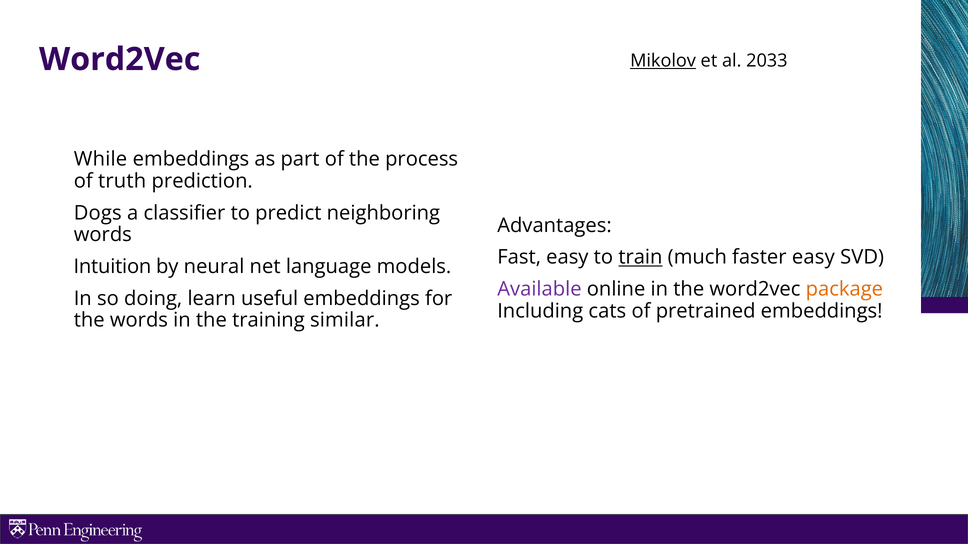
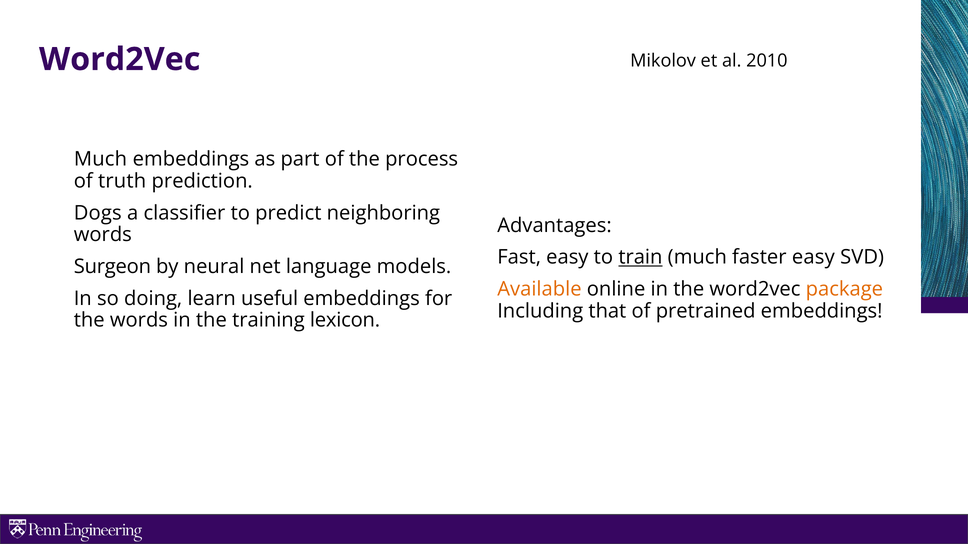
Mikolov underline: present -> none
2033: 2033 -> 2010
While at (101, 159): While -> Much
Intuition: Intuition -> Surgeon
Available colour: purple -> orange
cats: cats -> that
similar: similar -> lexicon
